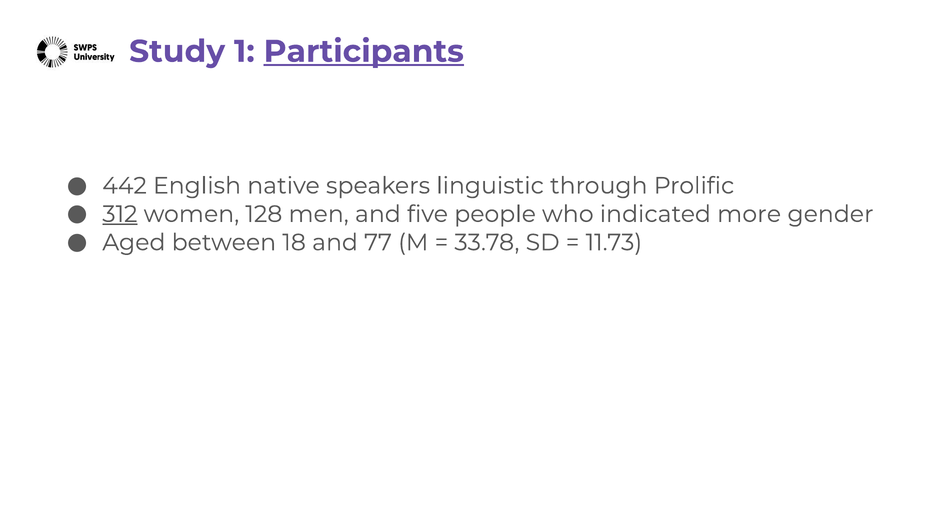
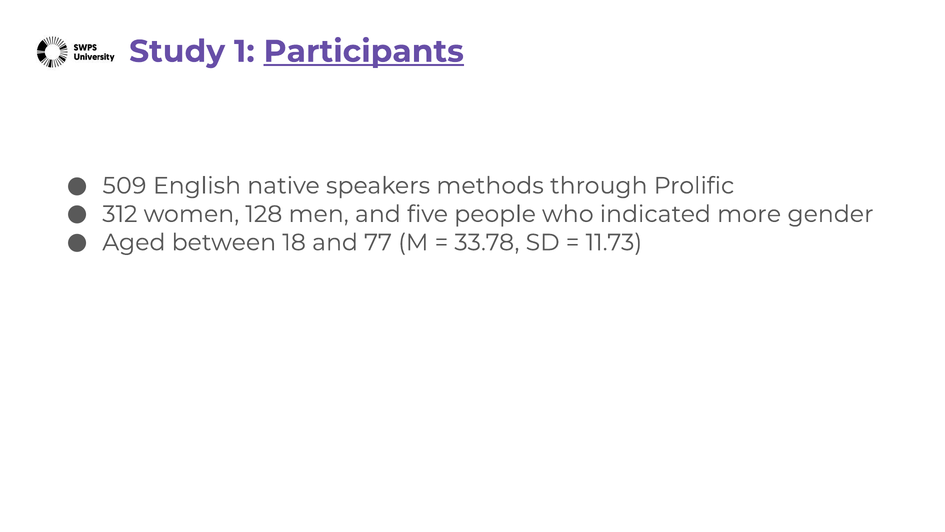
442: 442 -> 509
linguistic: linguistic -> methods
312 underline: present -> none
